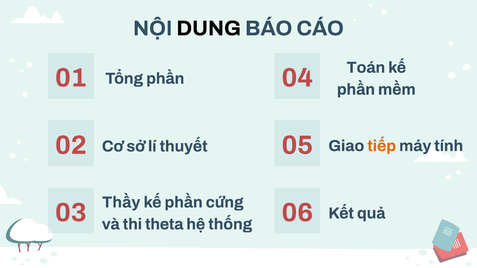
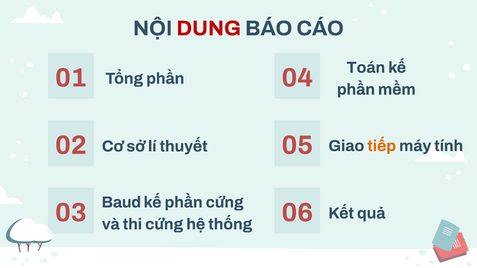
DUNG colour: black -> red
Thầy: Thầy -> Baud
thi theta: theta -> cứng
